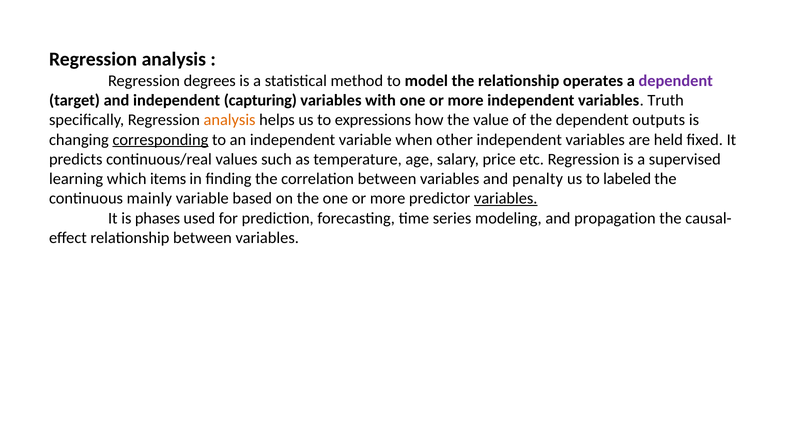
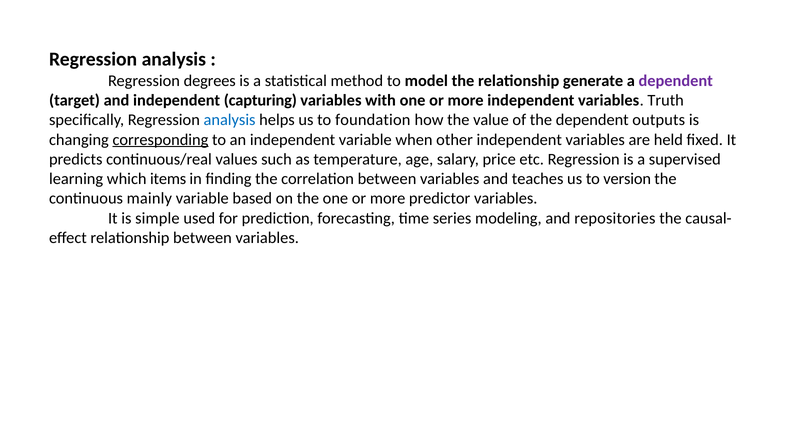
operates: operates -> generate
analysis at (230, 120) colour: orange -> blue
expressions: expressions -> foundation
penalty: penalty -> teaches
labeled: labeled -> version
variables at (506, 199) underline: present -> none
phases: phases -> simple
propagation: propagation -> repositories
